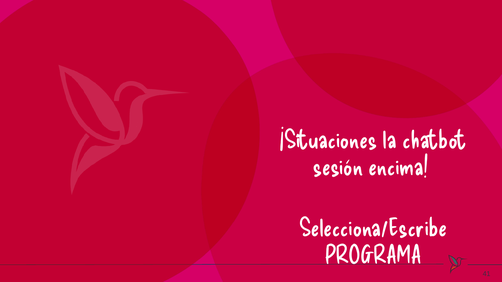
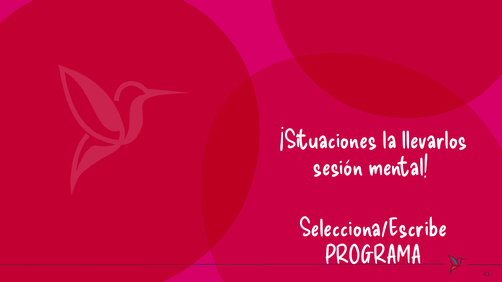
chatbot: chatbot -> llevarlos
encima: encima -> mental
